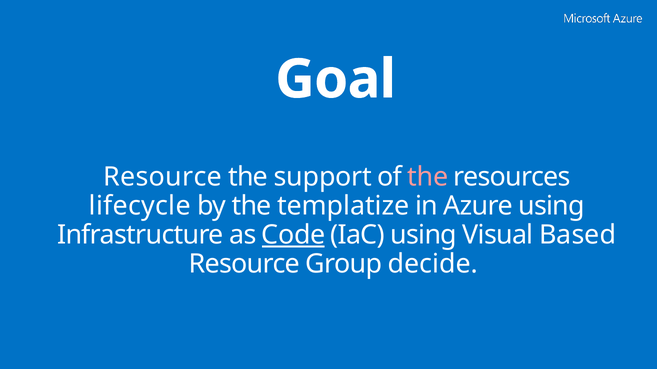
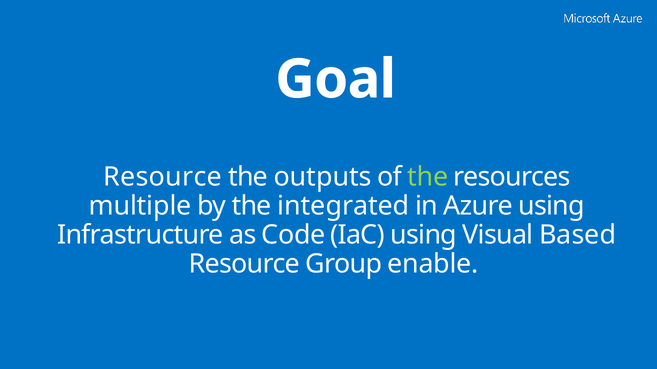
support: support -> outputs
the at (428, 177) colour: pink -> light green
lifecycle: lifecycle -> multiple
templatize: templatize -> integrated
Code underline: present -> none
decide: decide -> enable
